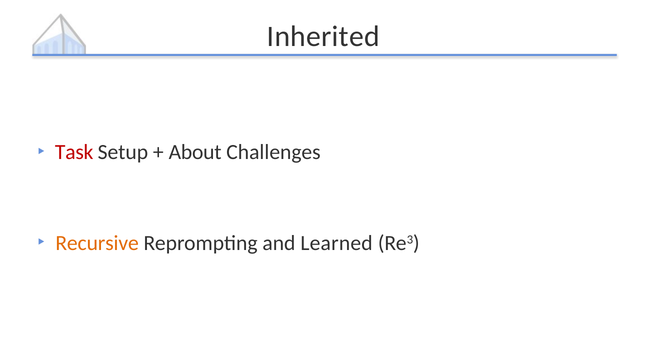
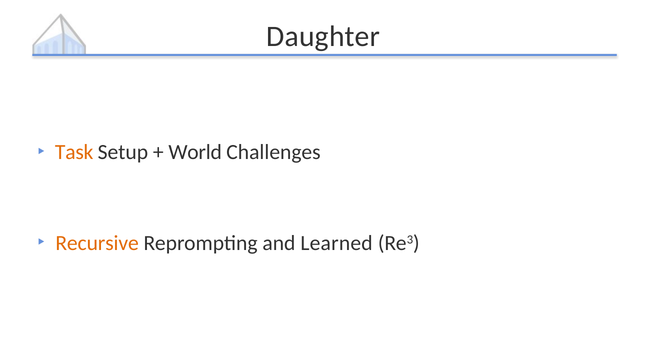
Inherited: Inherited -> Daughter
Task colour: red -> orange
About: About -> World
